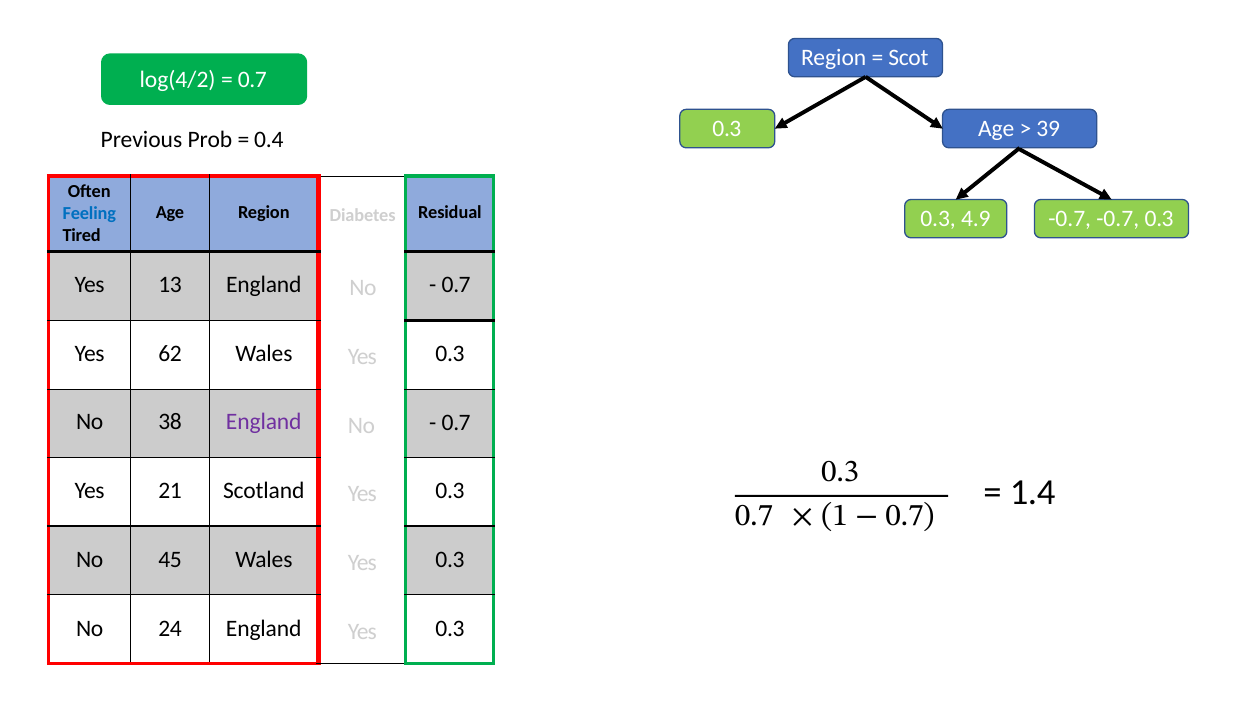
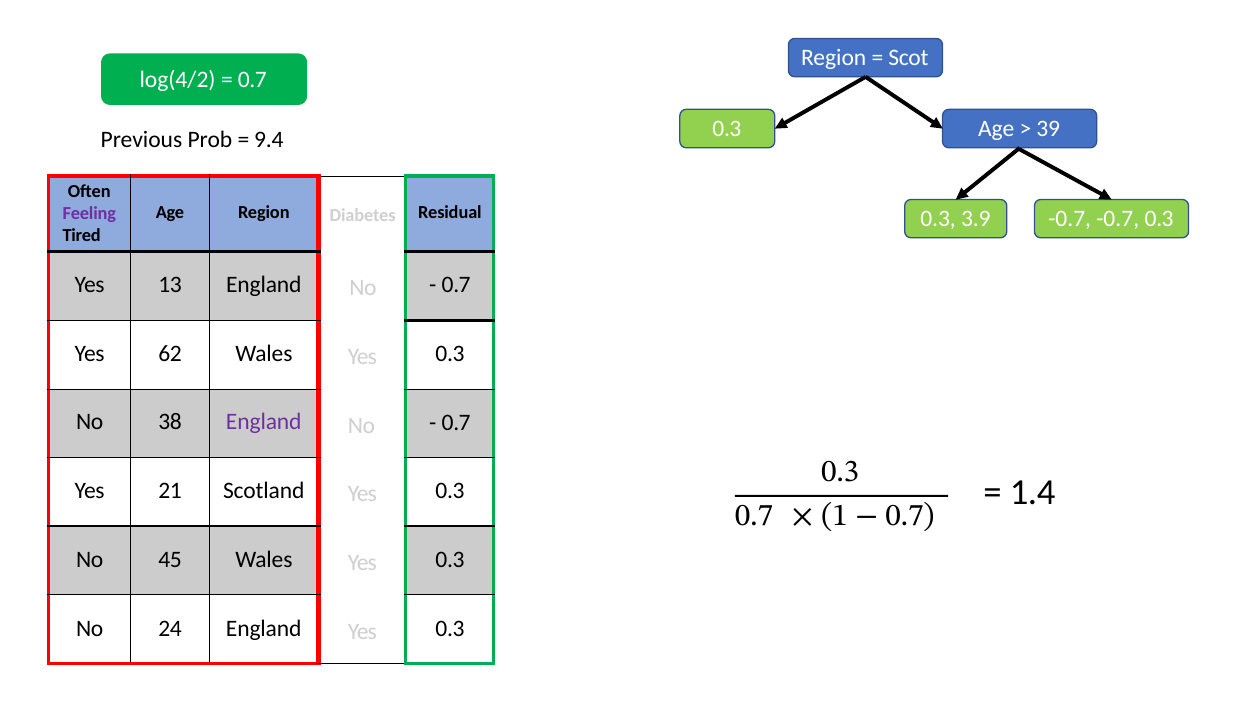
0.4: 0.4 -> 9.4
Feeling colour: blue -> purple
4.9: 4.9 -> 3.9
